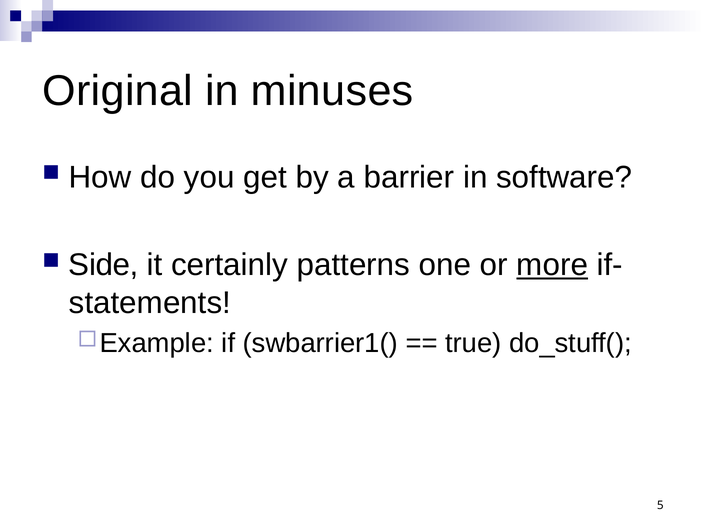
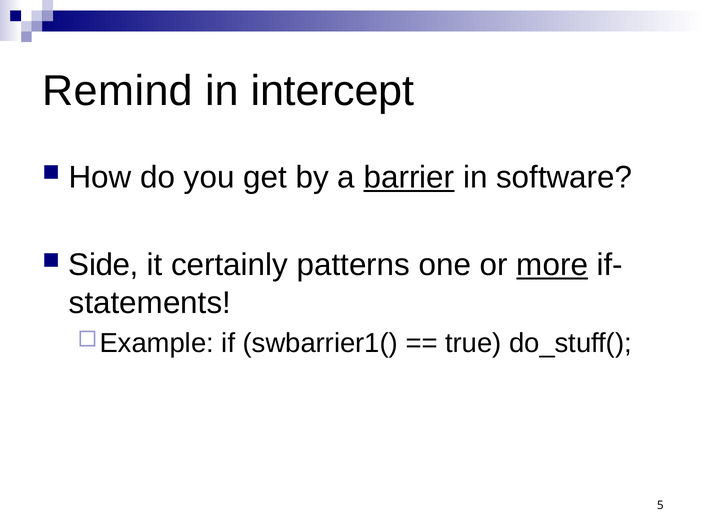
Original: Original -> Remind
minuses: minuses -> intercept
barrier underline: none -> present
